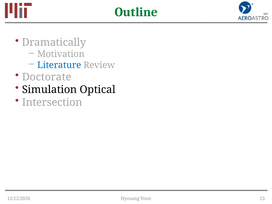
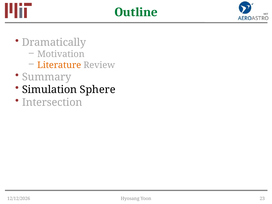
Literature colour: blue -> orange
Doctorate: Doctorate -> Summary
Optical: Optical -> Sphere
